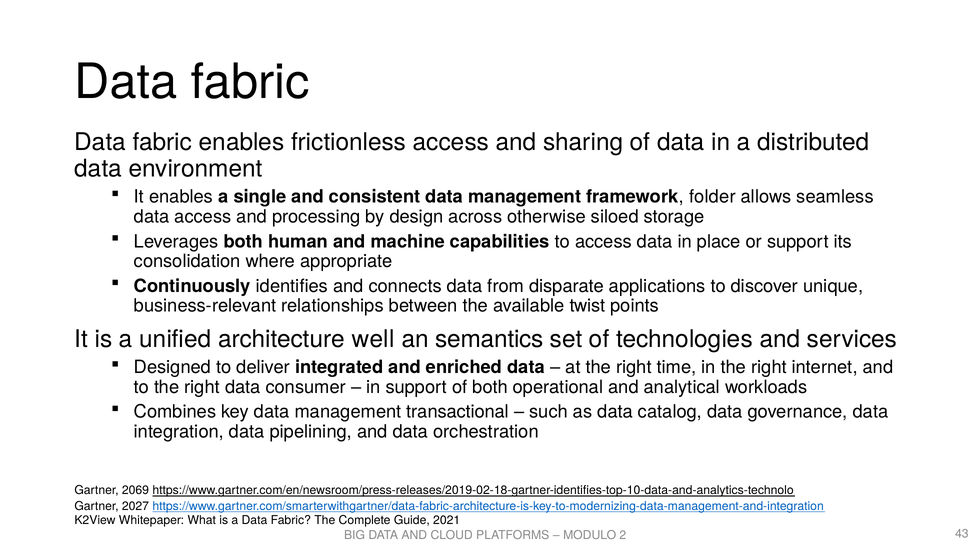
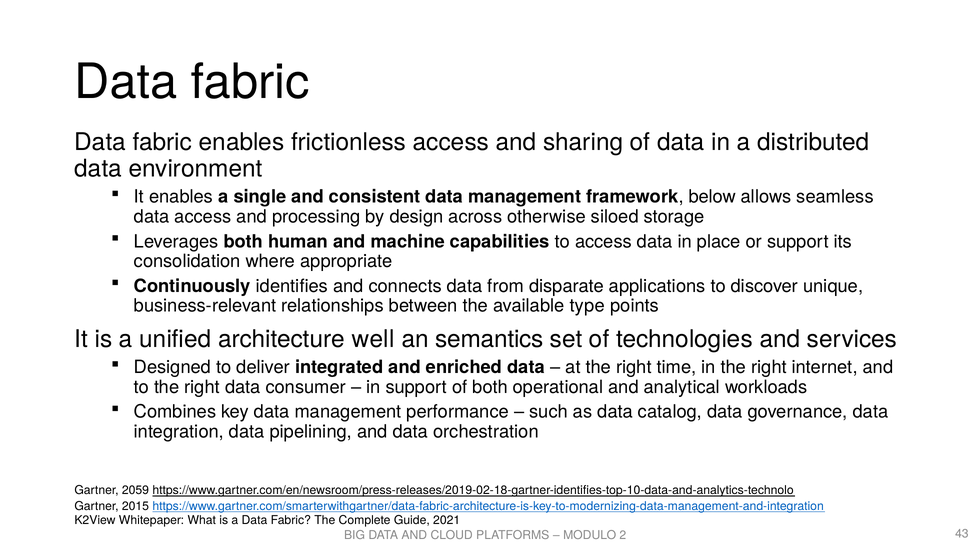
folder: folder -> below
twist: twist -> type
transactional: transactional -> performance
2069: 2069 -> 2059
2027: 2027 -> 2015
